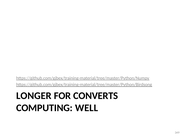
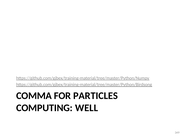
LONGER: LONGER -> COMMA
CONVERTS: CONVERTS -> PARTICLES
